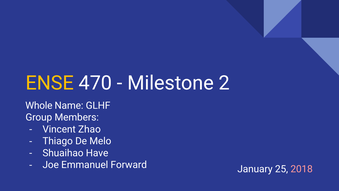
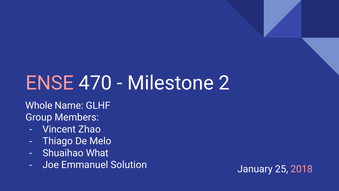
ENSE colour: yellow -> pink
Have: Have -> What
Forward: Forward -> Solution
